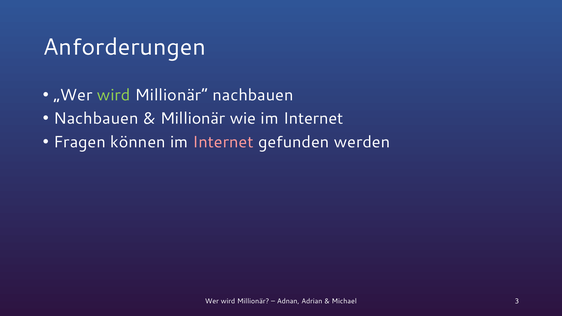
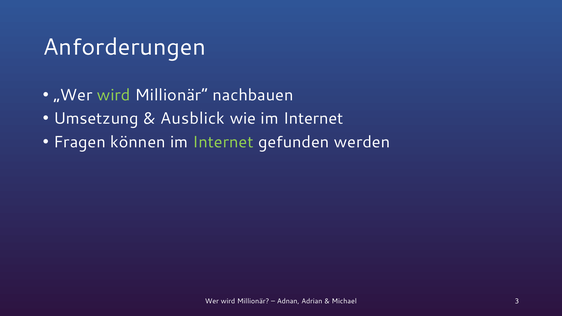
Nachbauen at (96, 119): Nachbauen -> Umsetzung
Millionär at (193, 119): Millionär -> Ausblick
Internet at (223, 142) colour: pink -> light green
